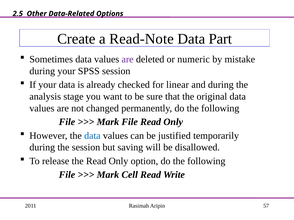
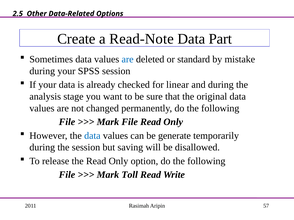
are at (128, 59) colour: purple -> blue
numeric: numeric -> standard
justified: justified -> generate
Cell: Cell -> Toll
